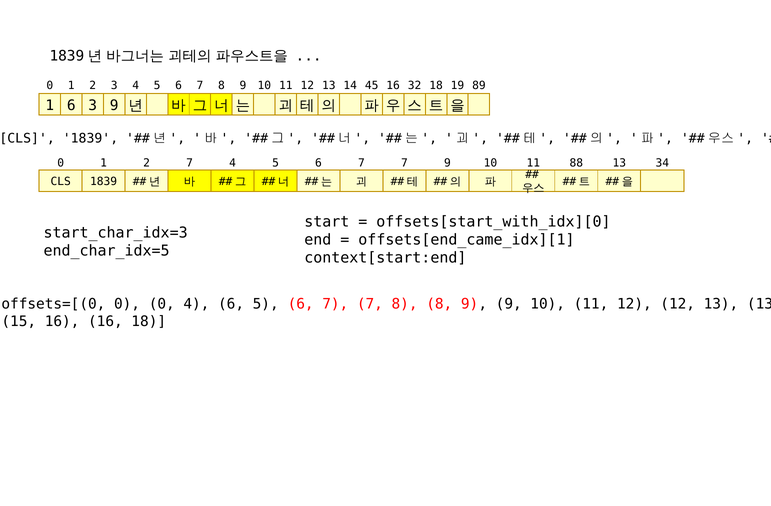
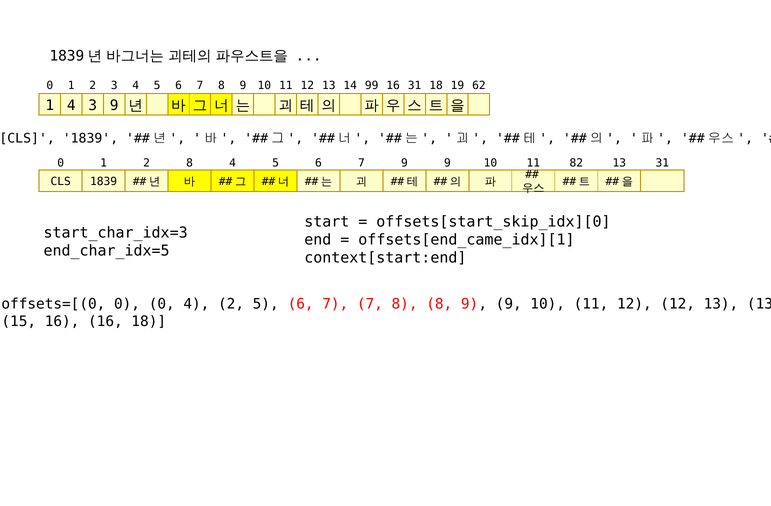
45: 45 -> 99
16 32: 32 -> 31
89: 89 -> 62
1 6: 6 -> 4
2 7: 7 -> 8
7 at (404, 163): 7 -> 9
88: 88 -> 82
13 34: 34 -> 31
offsets[start_with_idx][0: offsets[start_with_idx][0 -> offsets[start_skip_idx][0
4 6: 6 -> 2
